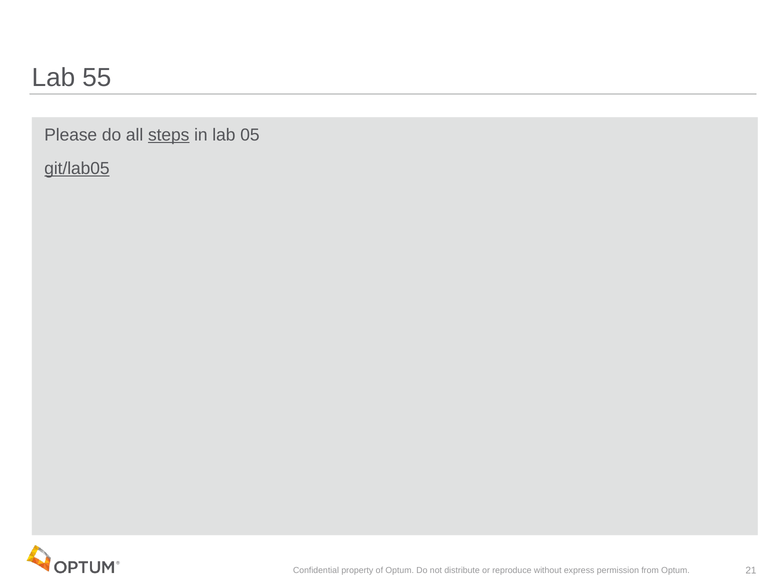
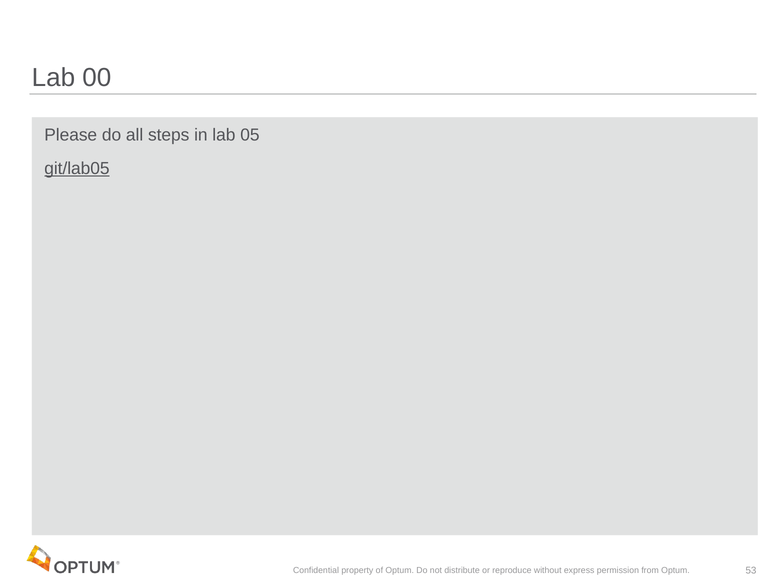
55: 55 -> 00
steps underline: present -> none
21: 21 -> 53
